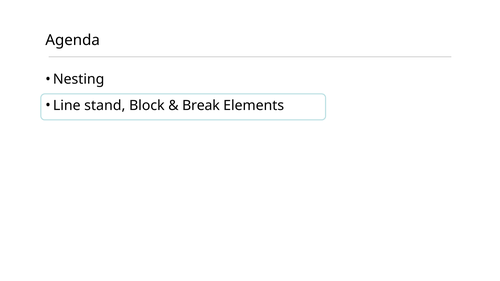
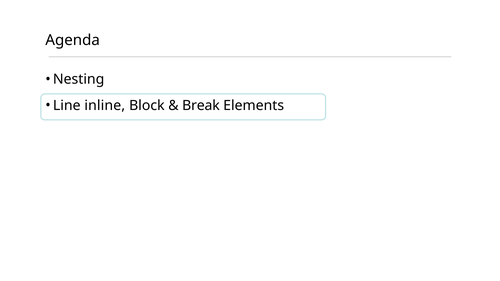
stand: stand -> inline
